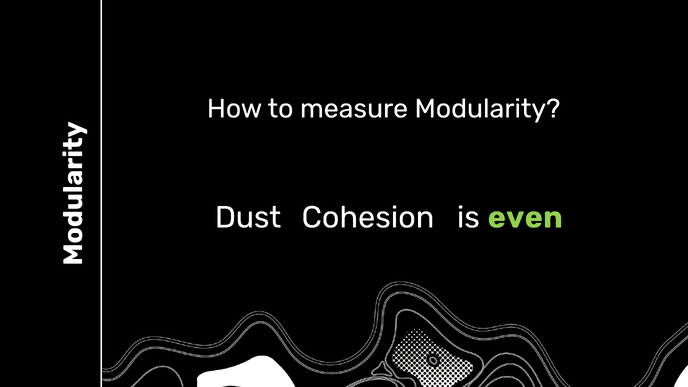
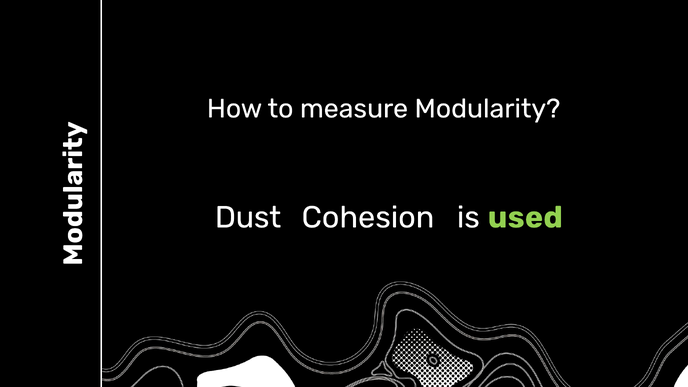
even: even -> used
